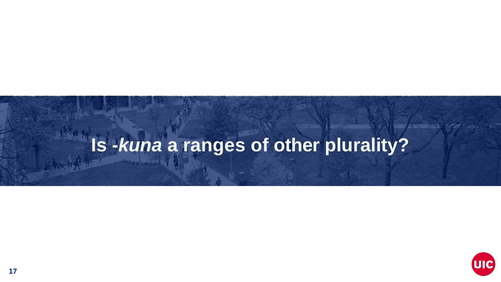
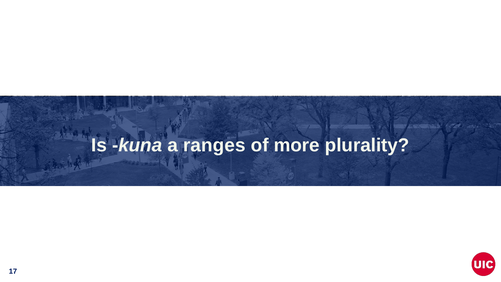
other: other -> more
